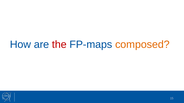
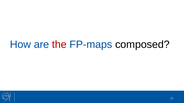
composed colour: orange -> black
